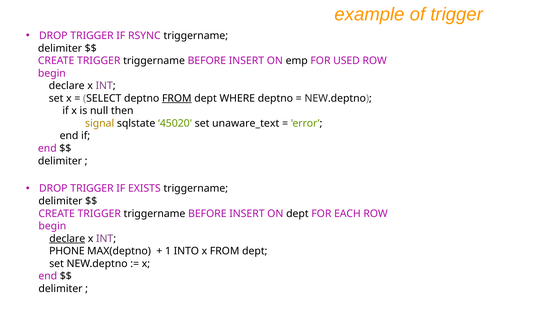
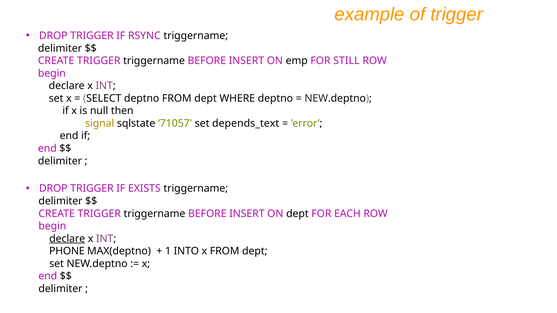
USED: USED -> STILL
FROM at (177, 98) underline: present -> none
45020: 45020 -> 71057
unaware_text: unaware_text -> depends_text
